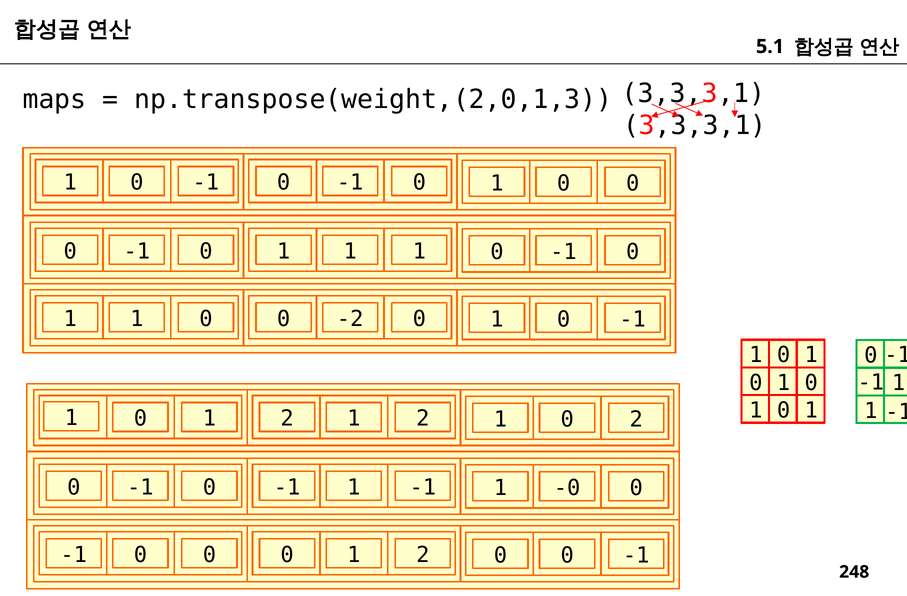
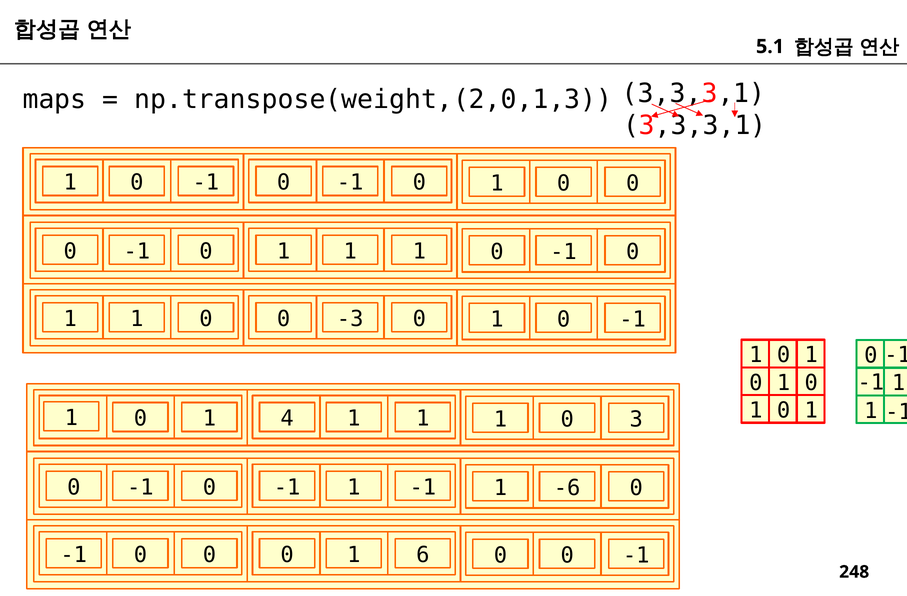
-2: -2 -> -3
1 0 1 2: 2 -> 4
2 at (423, 418): 2 -> 1
0 2: 2 -> 3
-0: -0 -> -6
0 0 1 2: 2 -> 6
